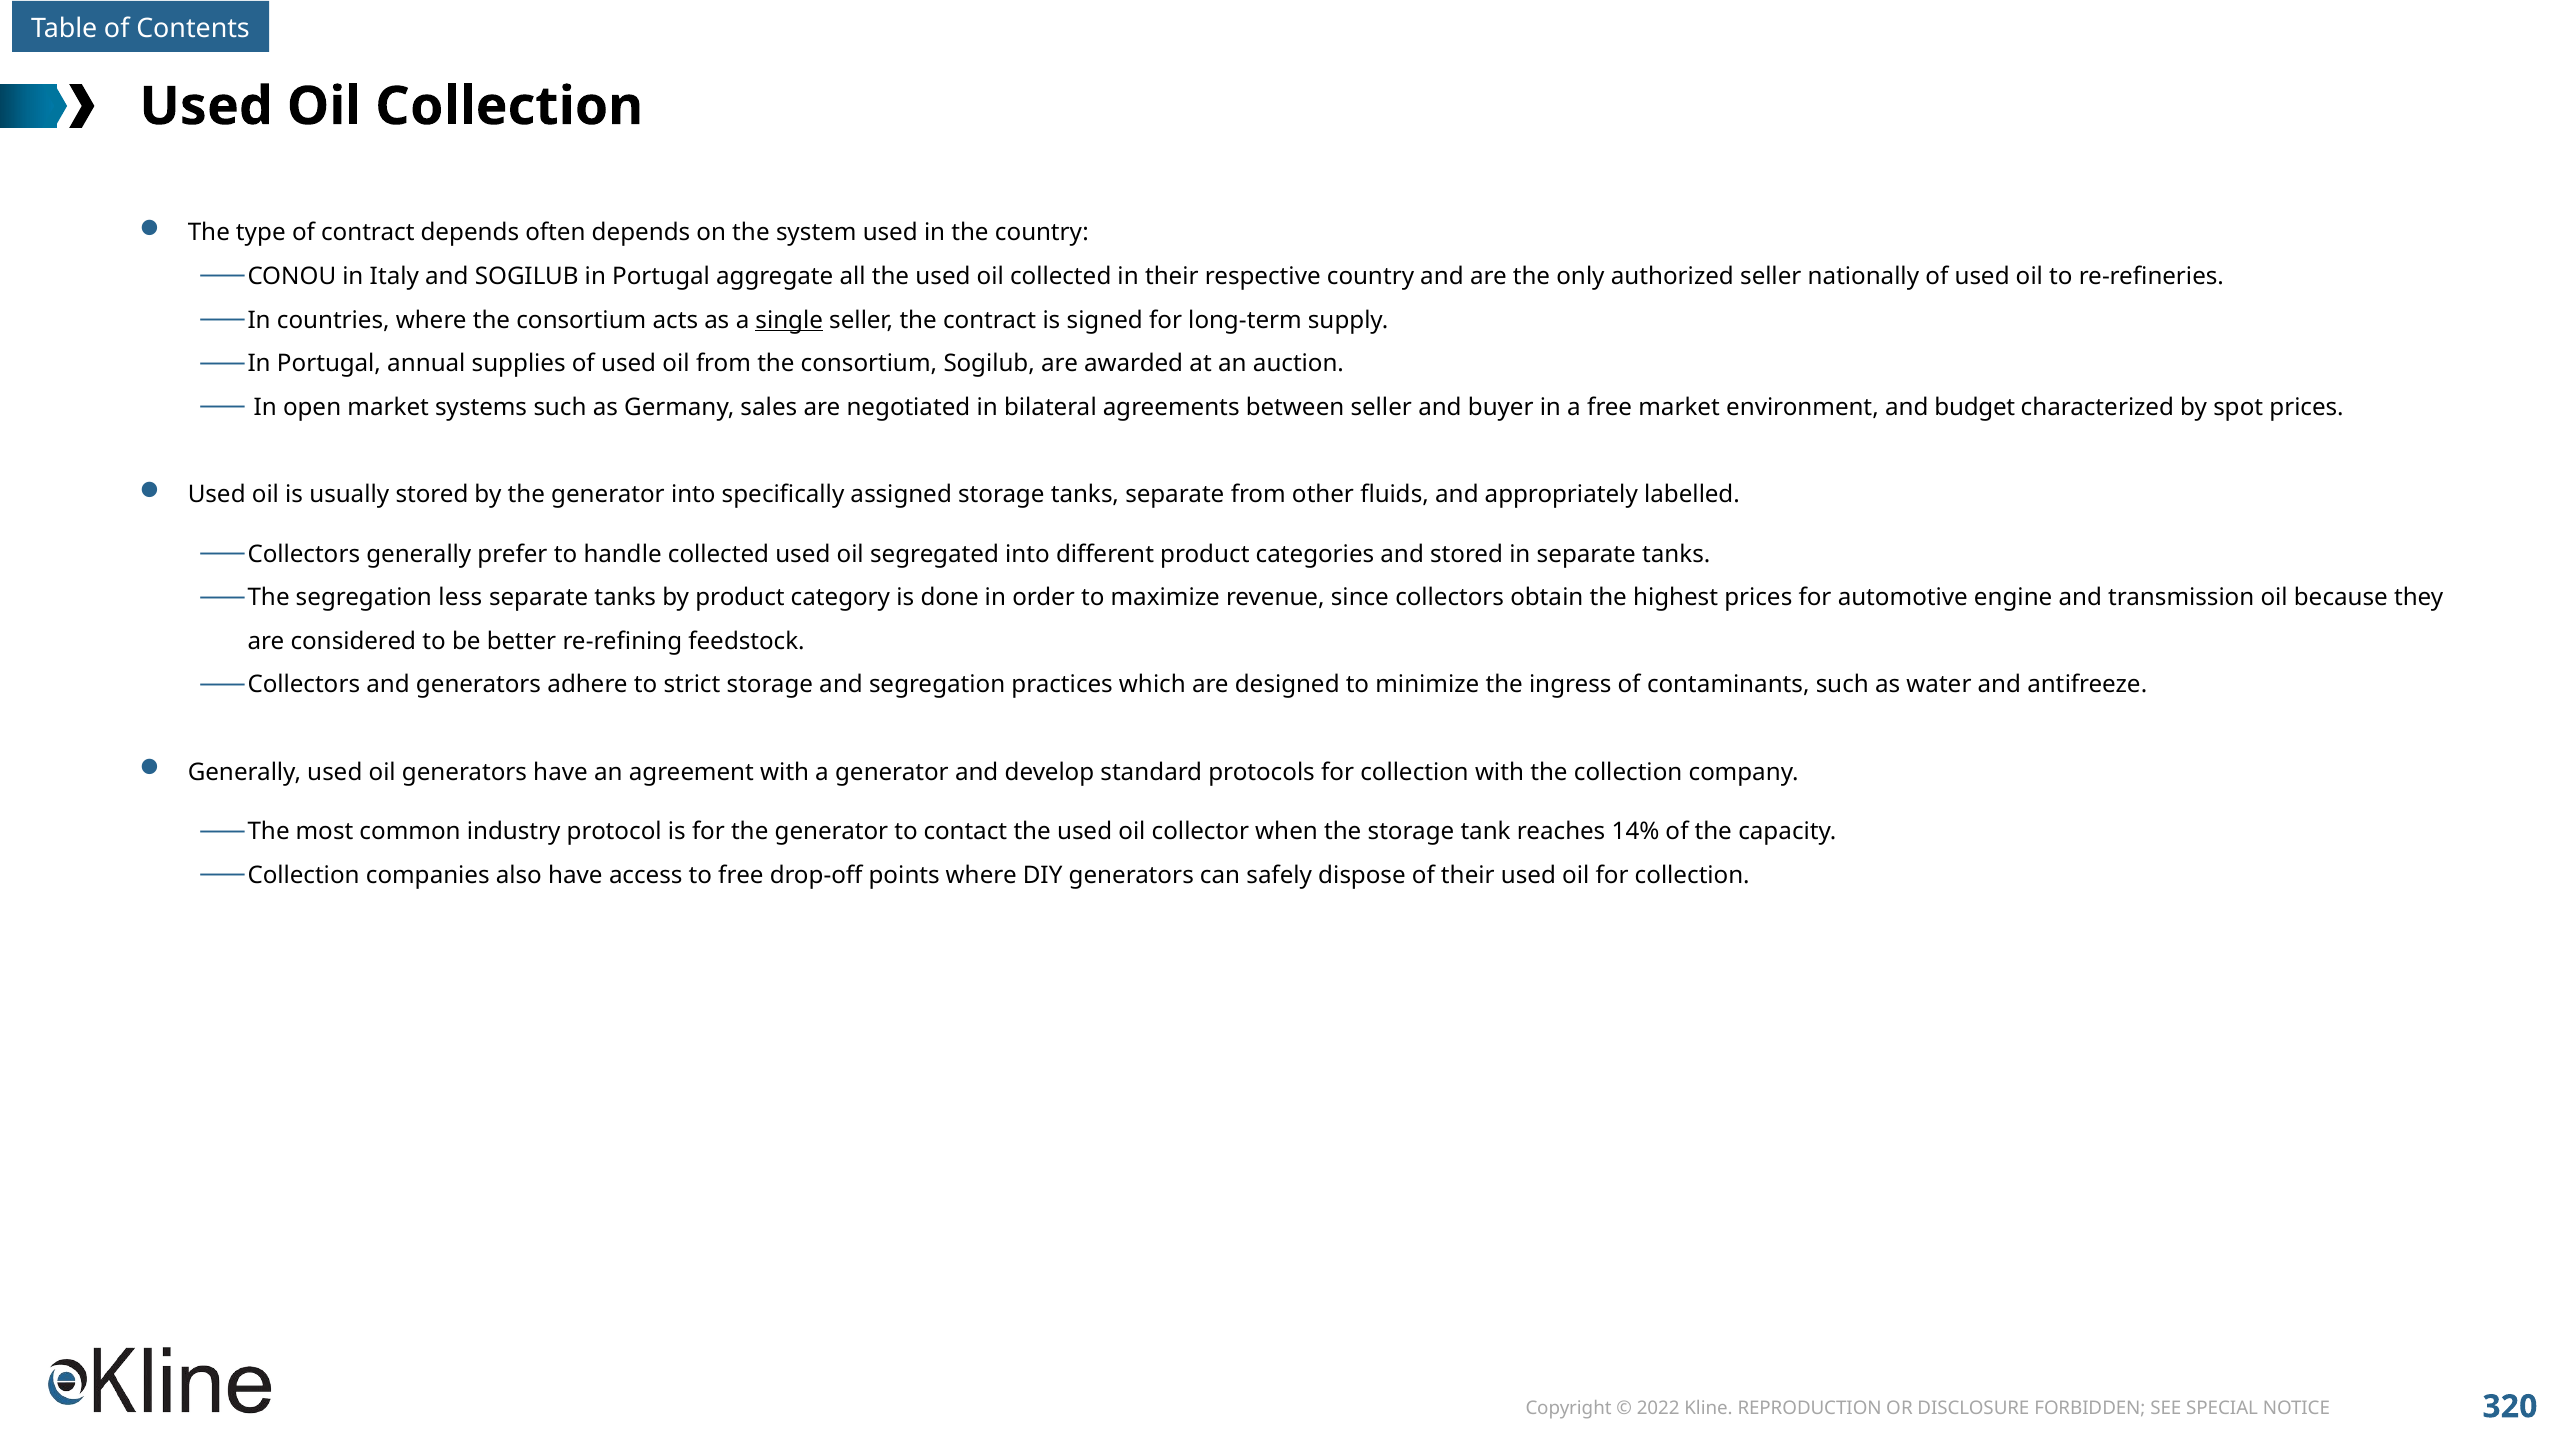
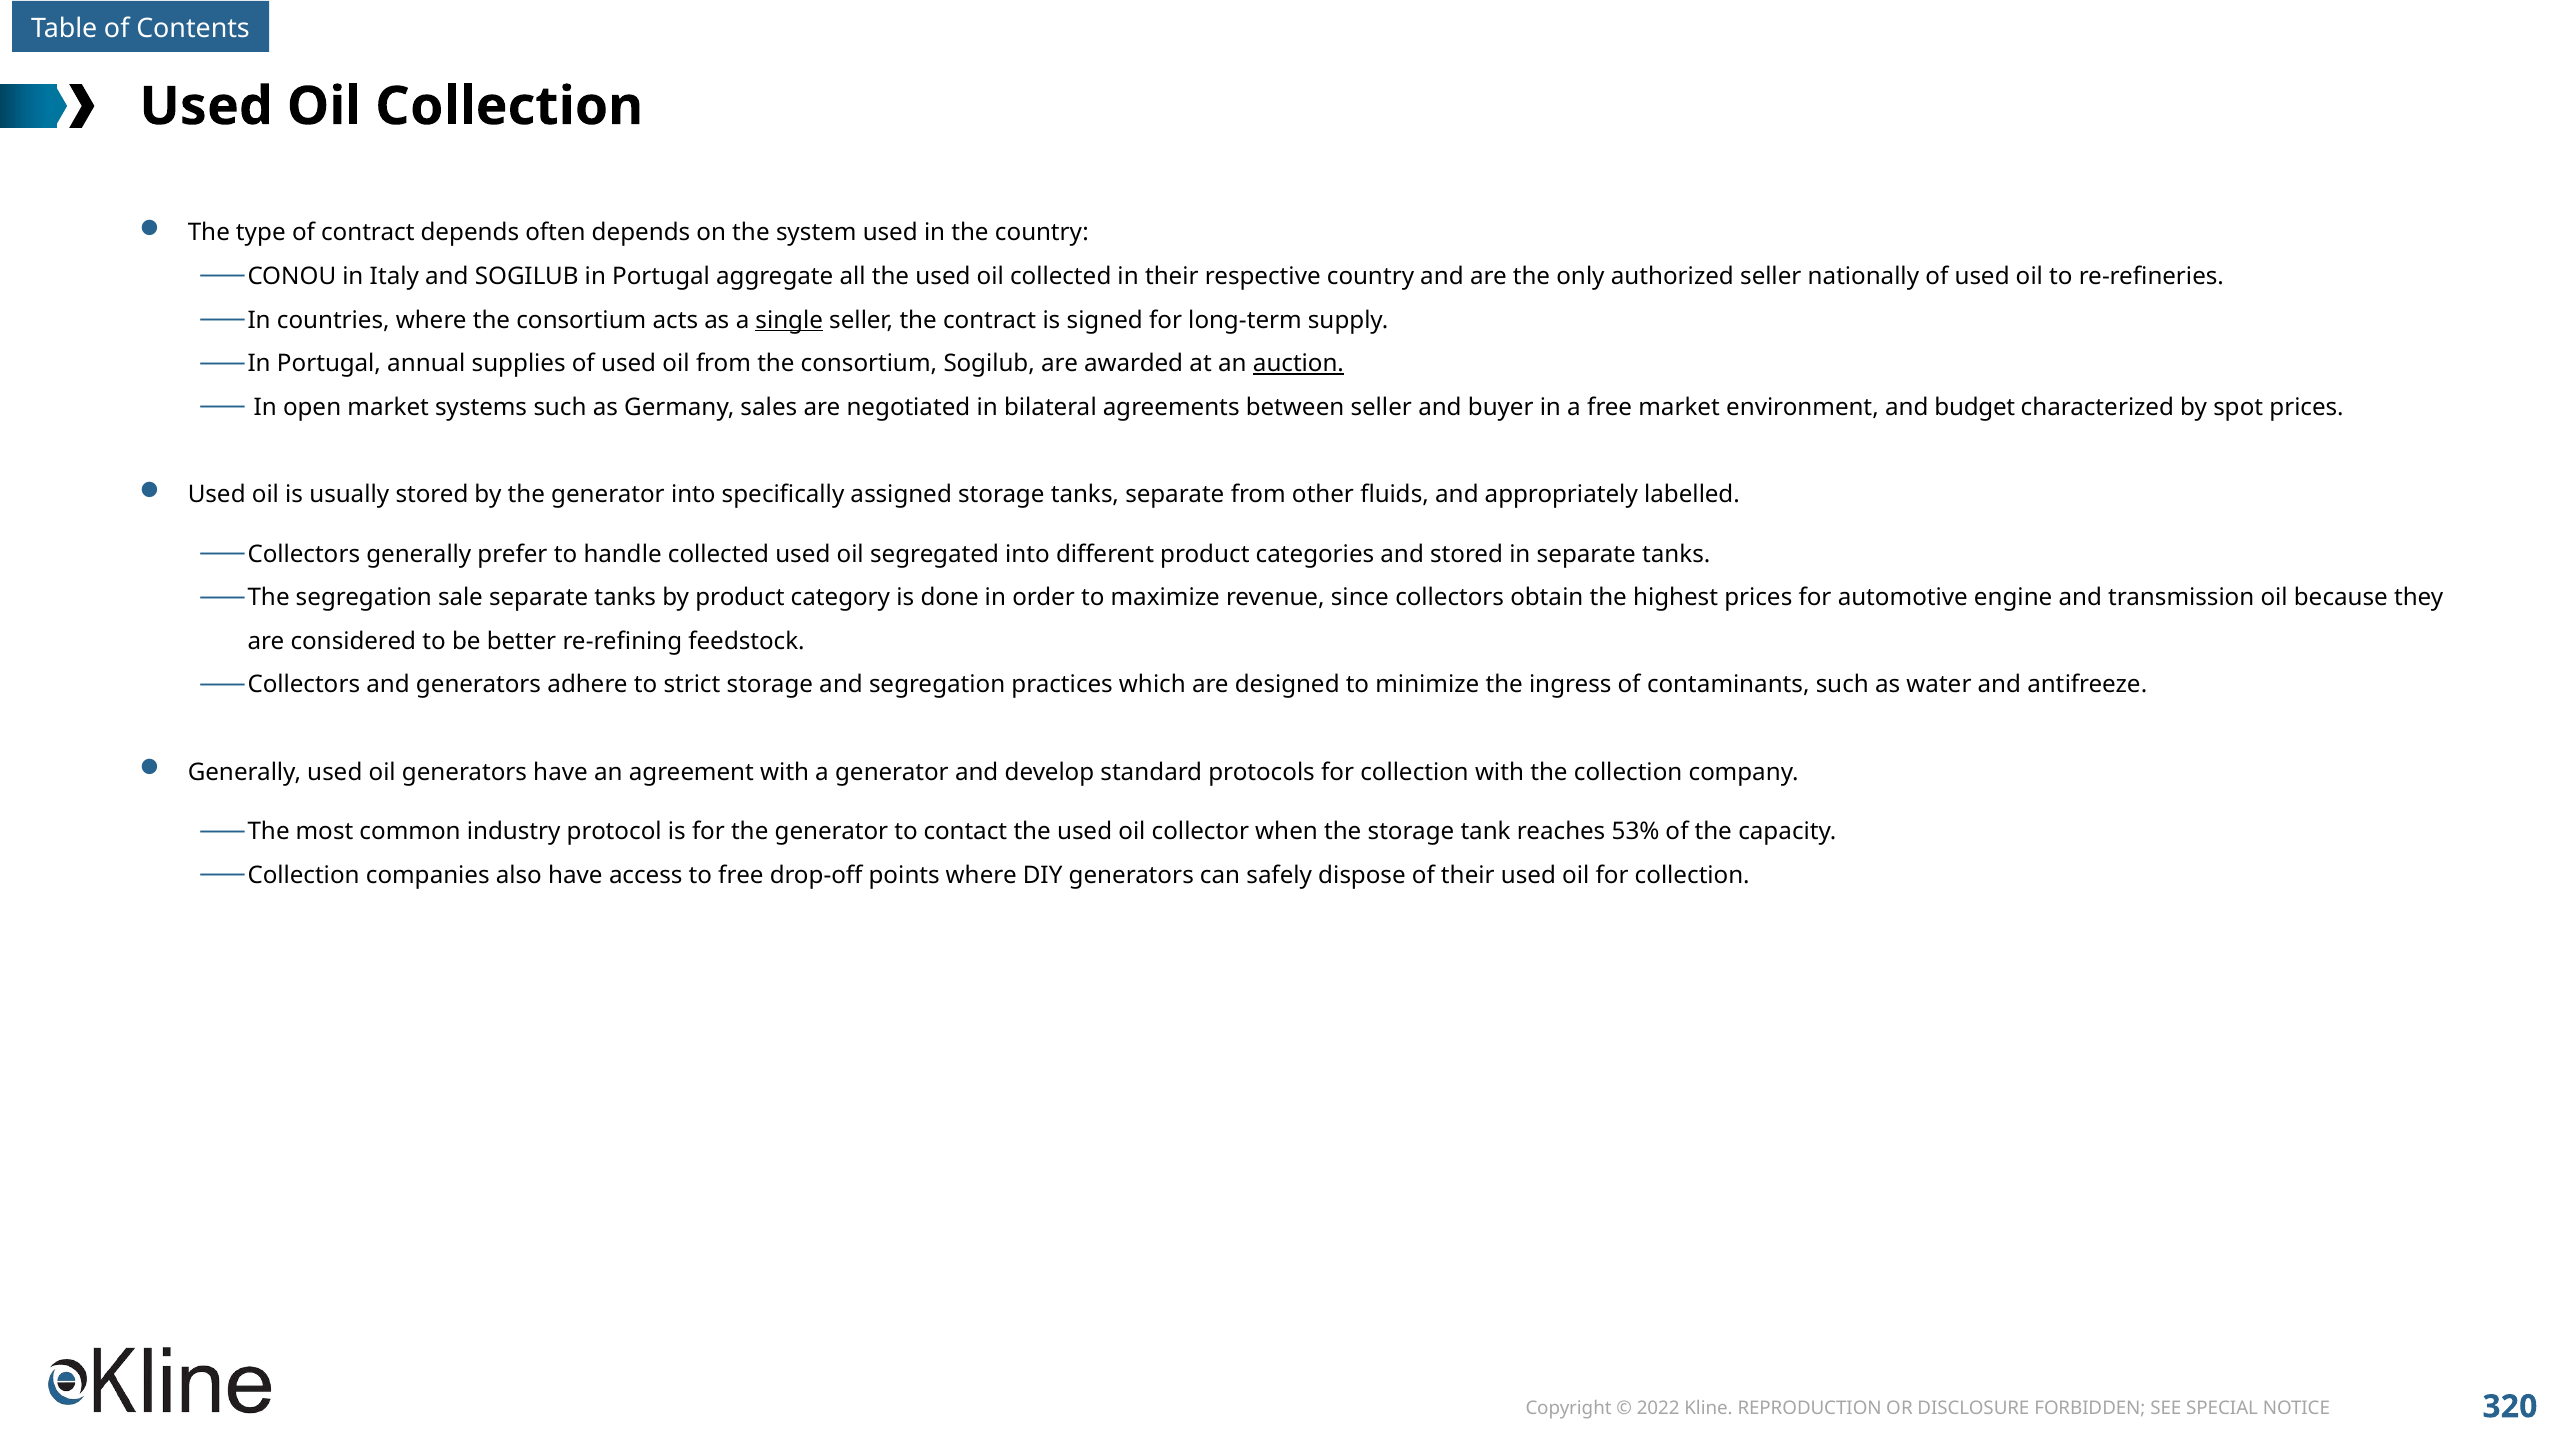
auction underline: none -> present
less: less -> sale
14%: 14% -> 53%
